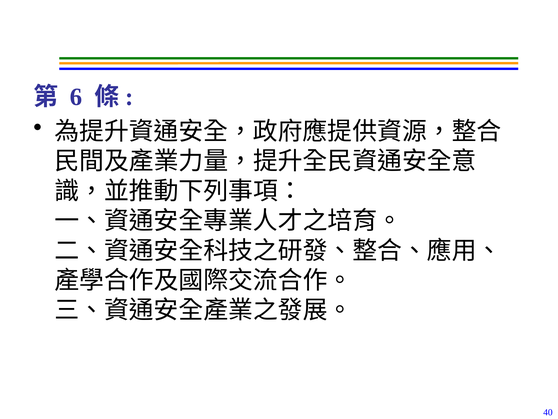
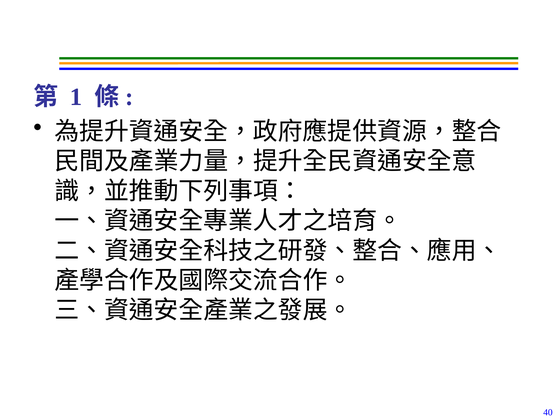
6: 6 -> 1
